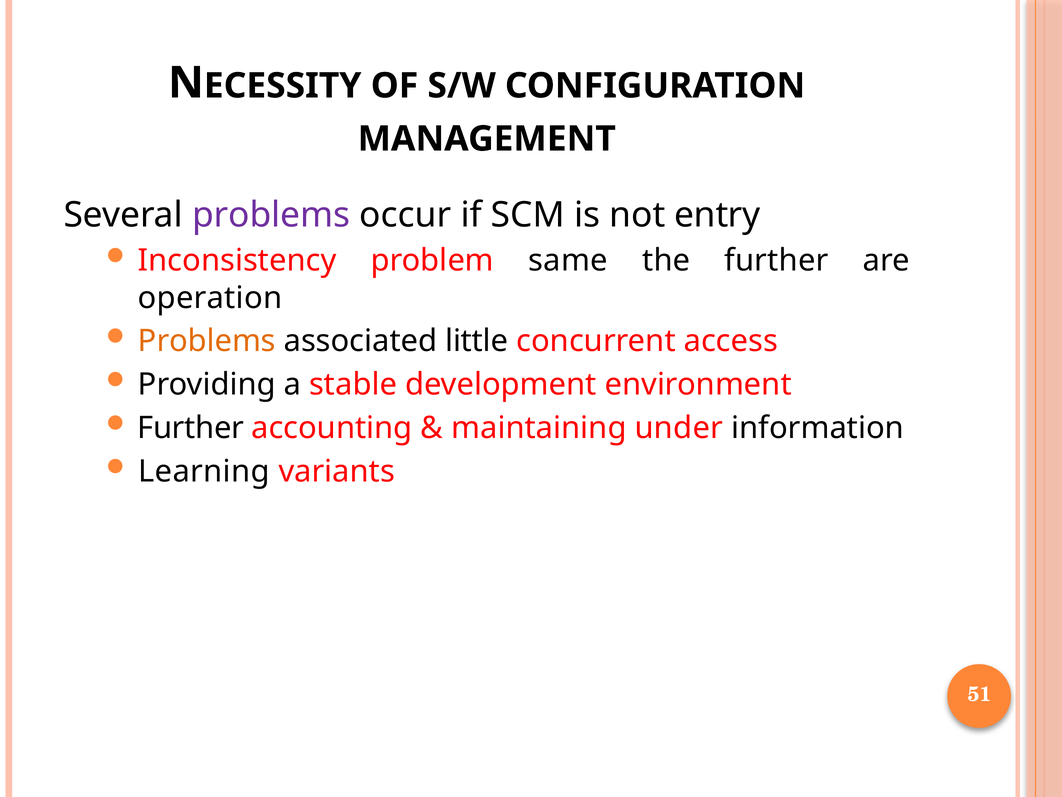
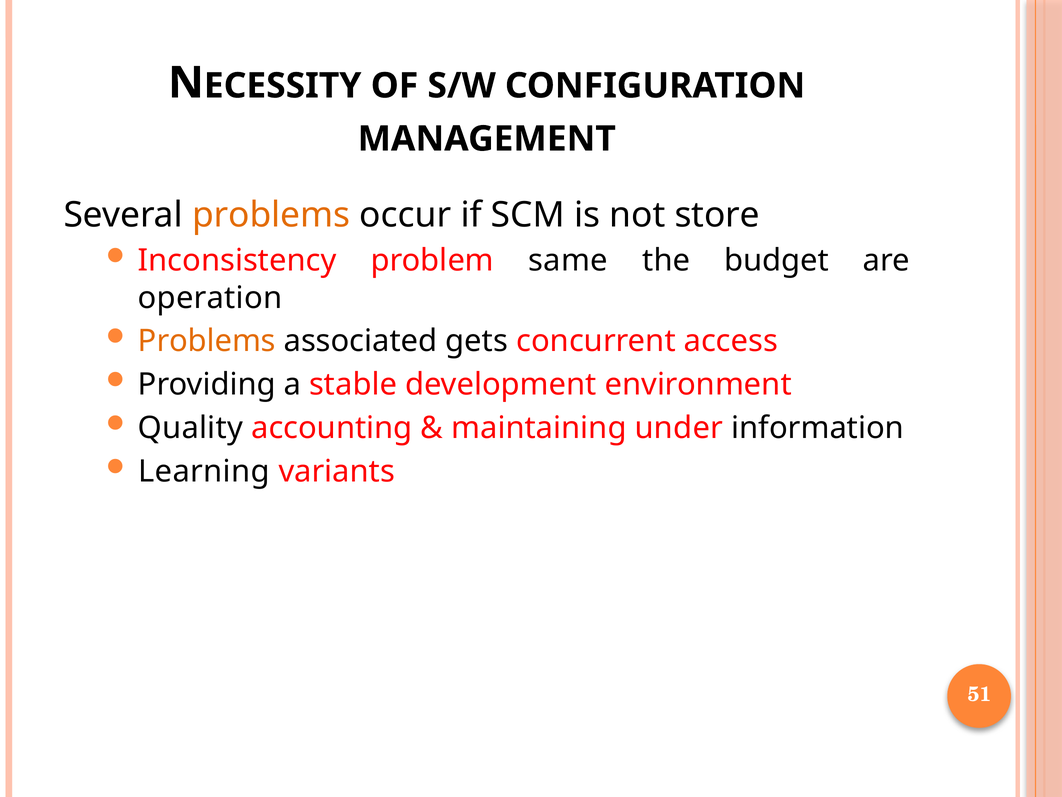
problems at (271, 215) colour: purple -> orange
entry: entry -> store
the further: further -> budget
little: little -> gets
Further at (191, 428): Further -> Quality
